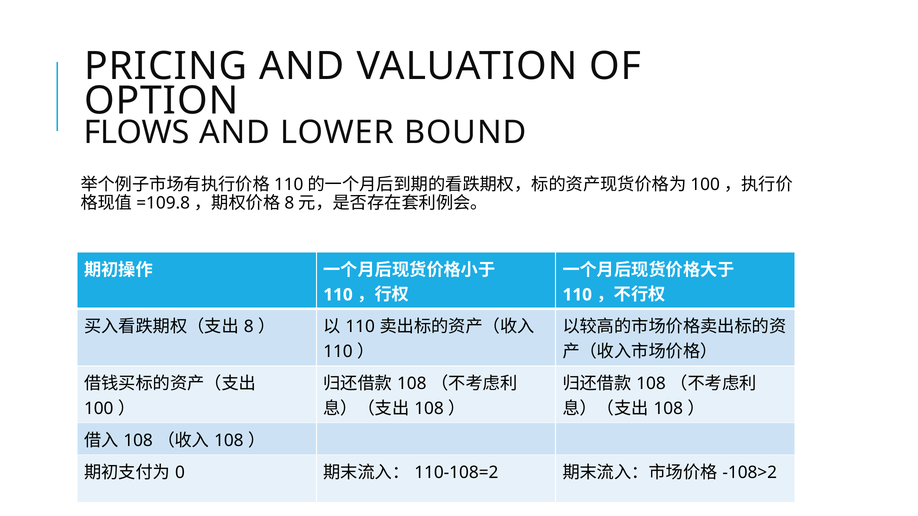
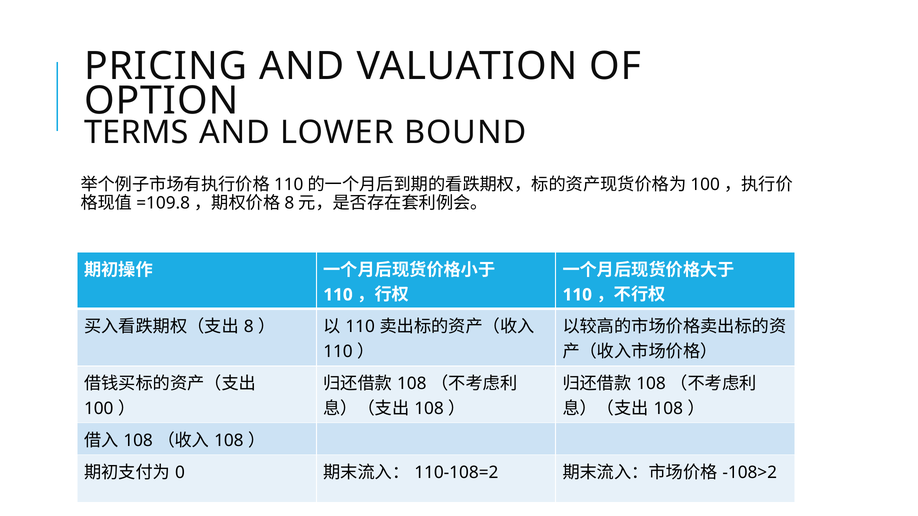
FLOWS: FLOWS -> TERMS
